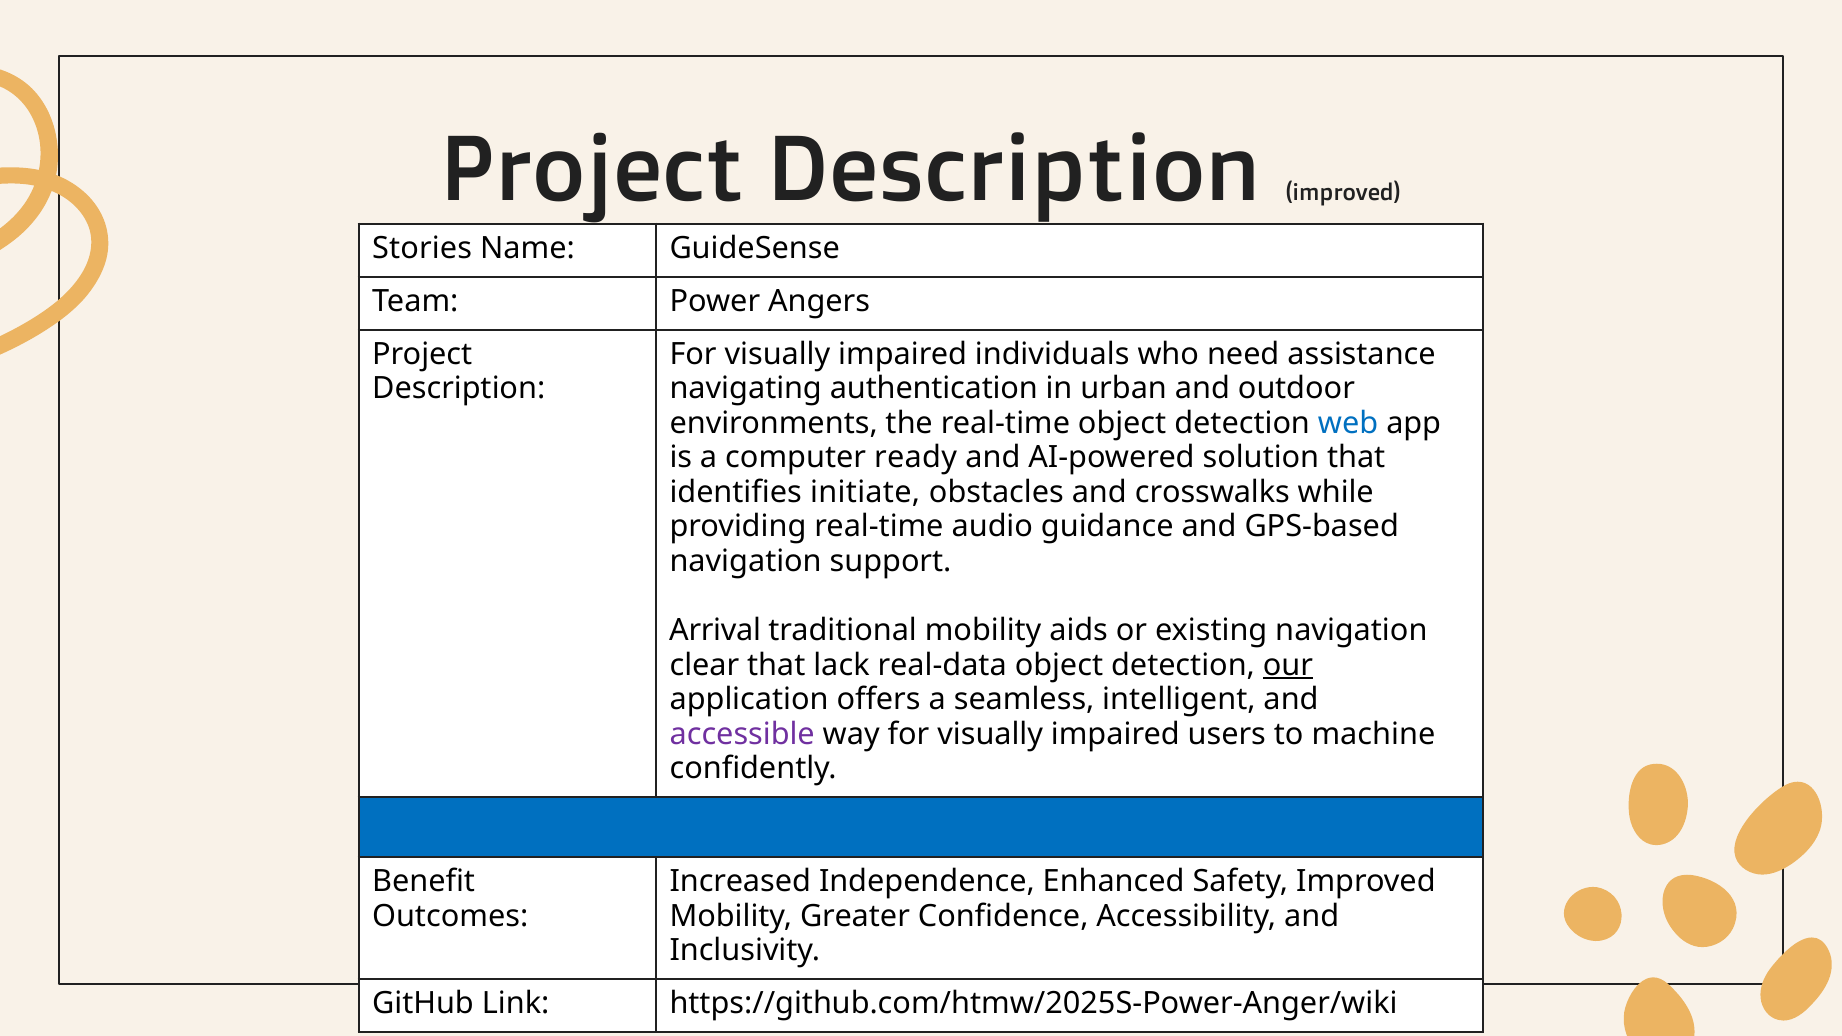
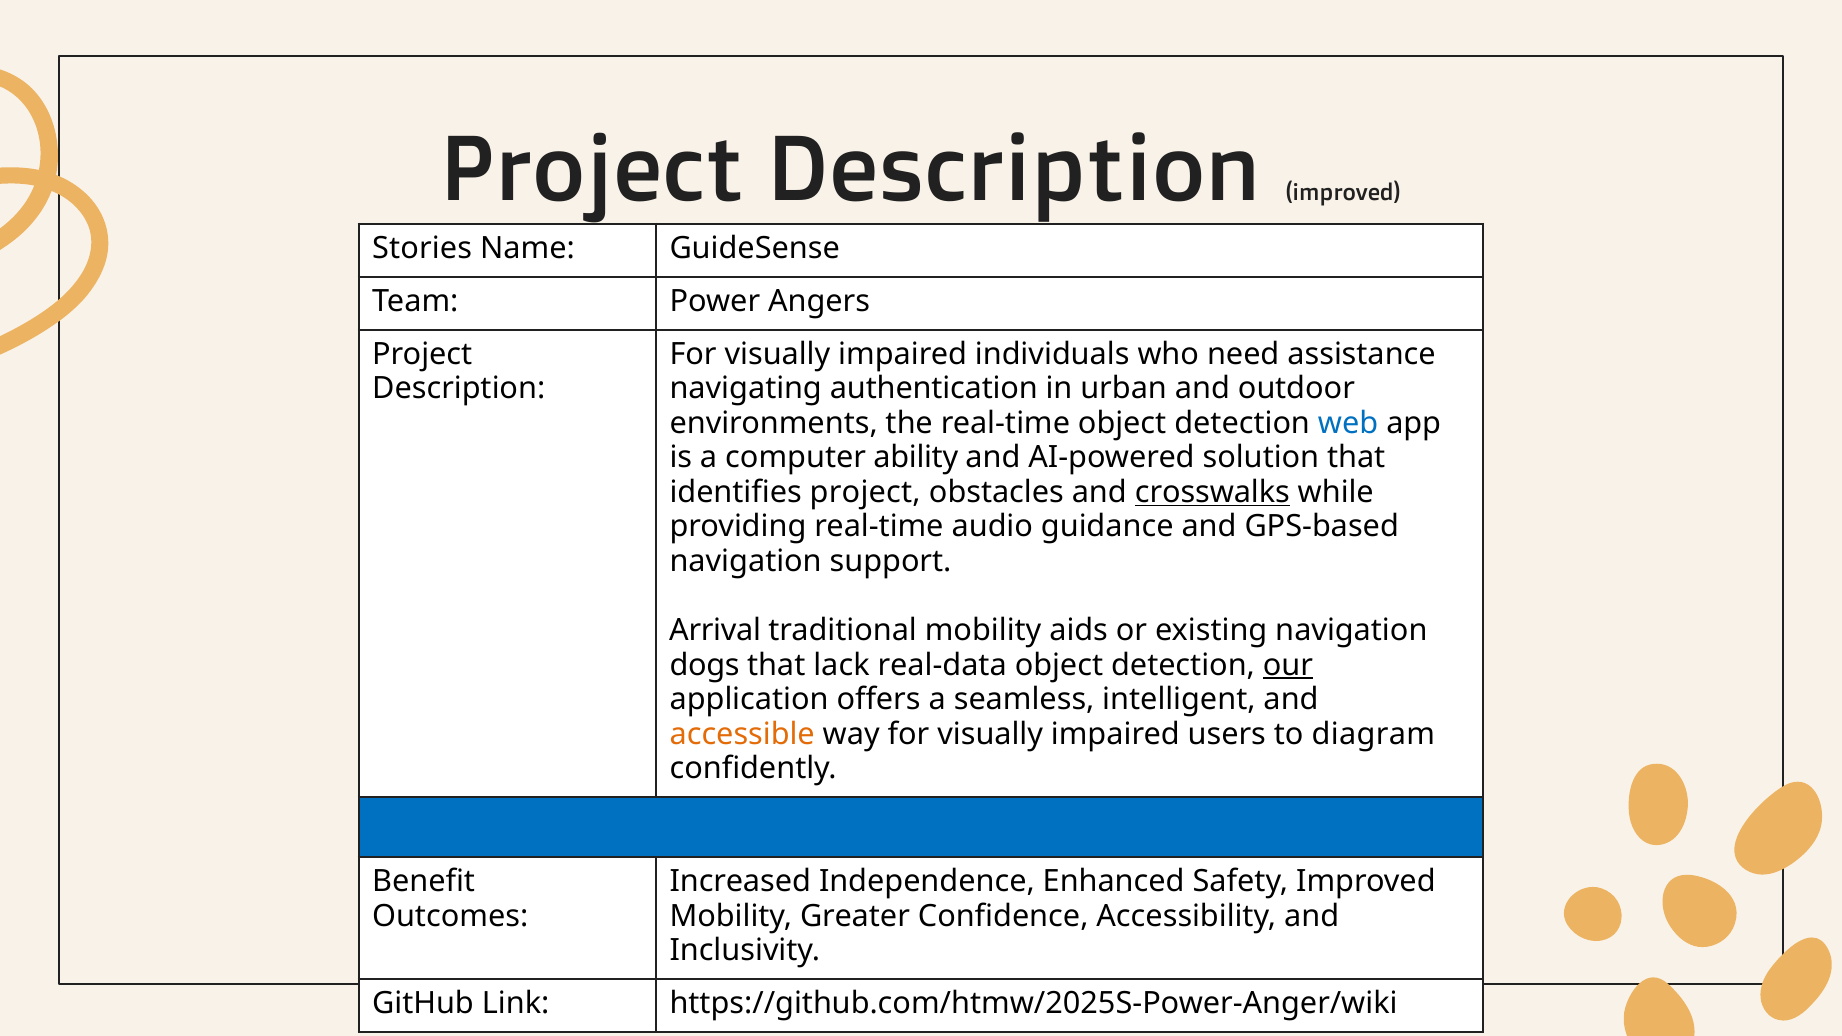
ready: ready -> ability
identifies initiate: initiate -> project
crosswalks underline: none -> present
clear: clear -> dogs
accessible colour: purple -> orange
machine: machine -> diagram
